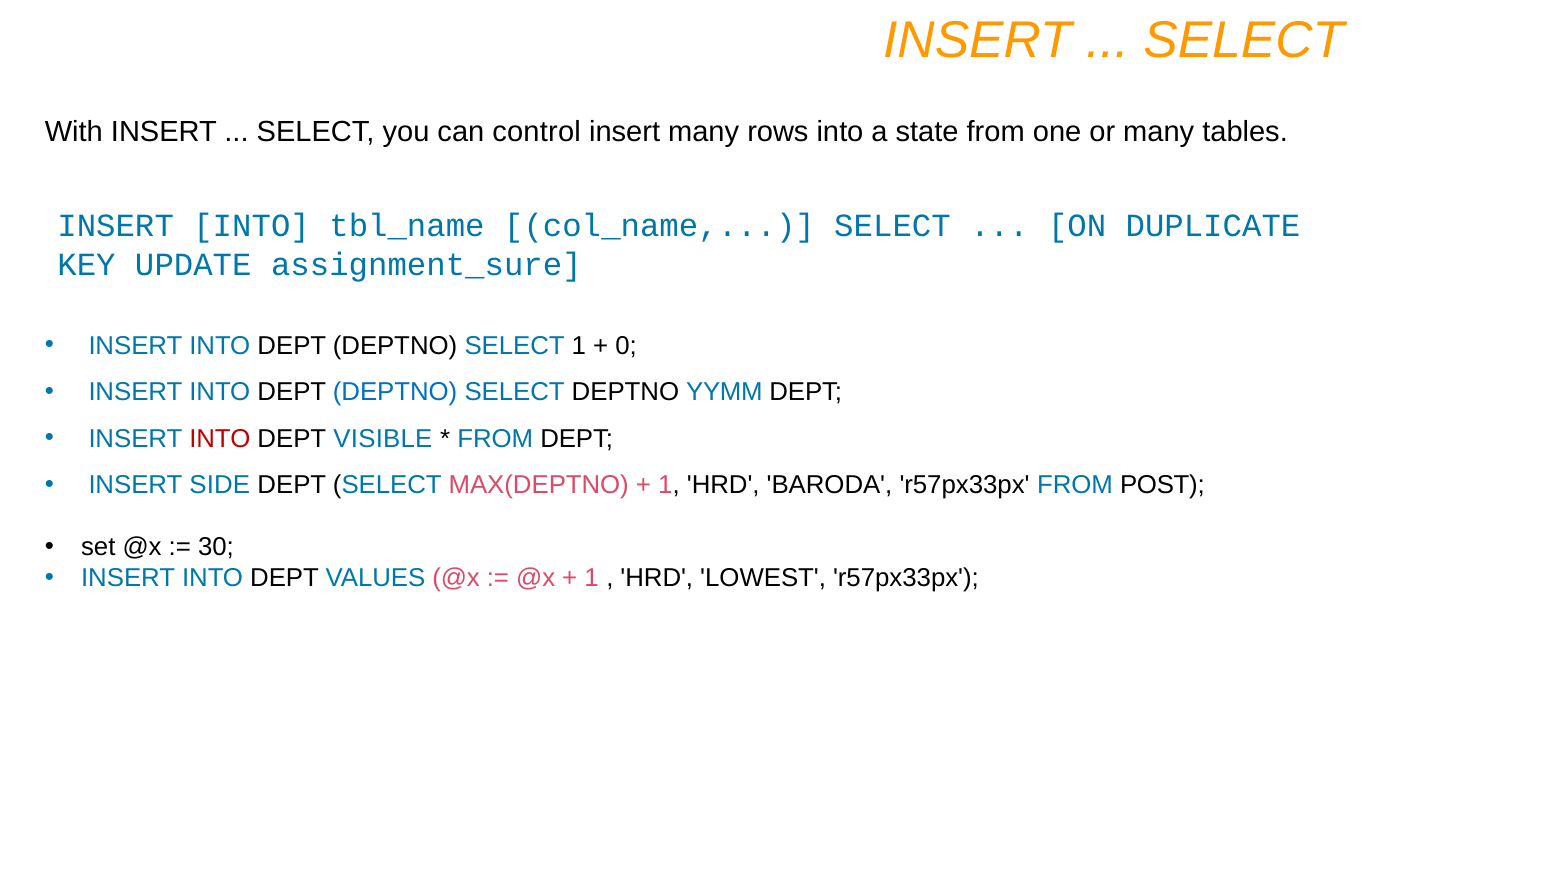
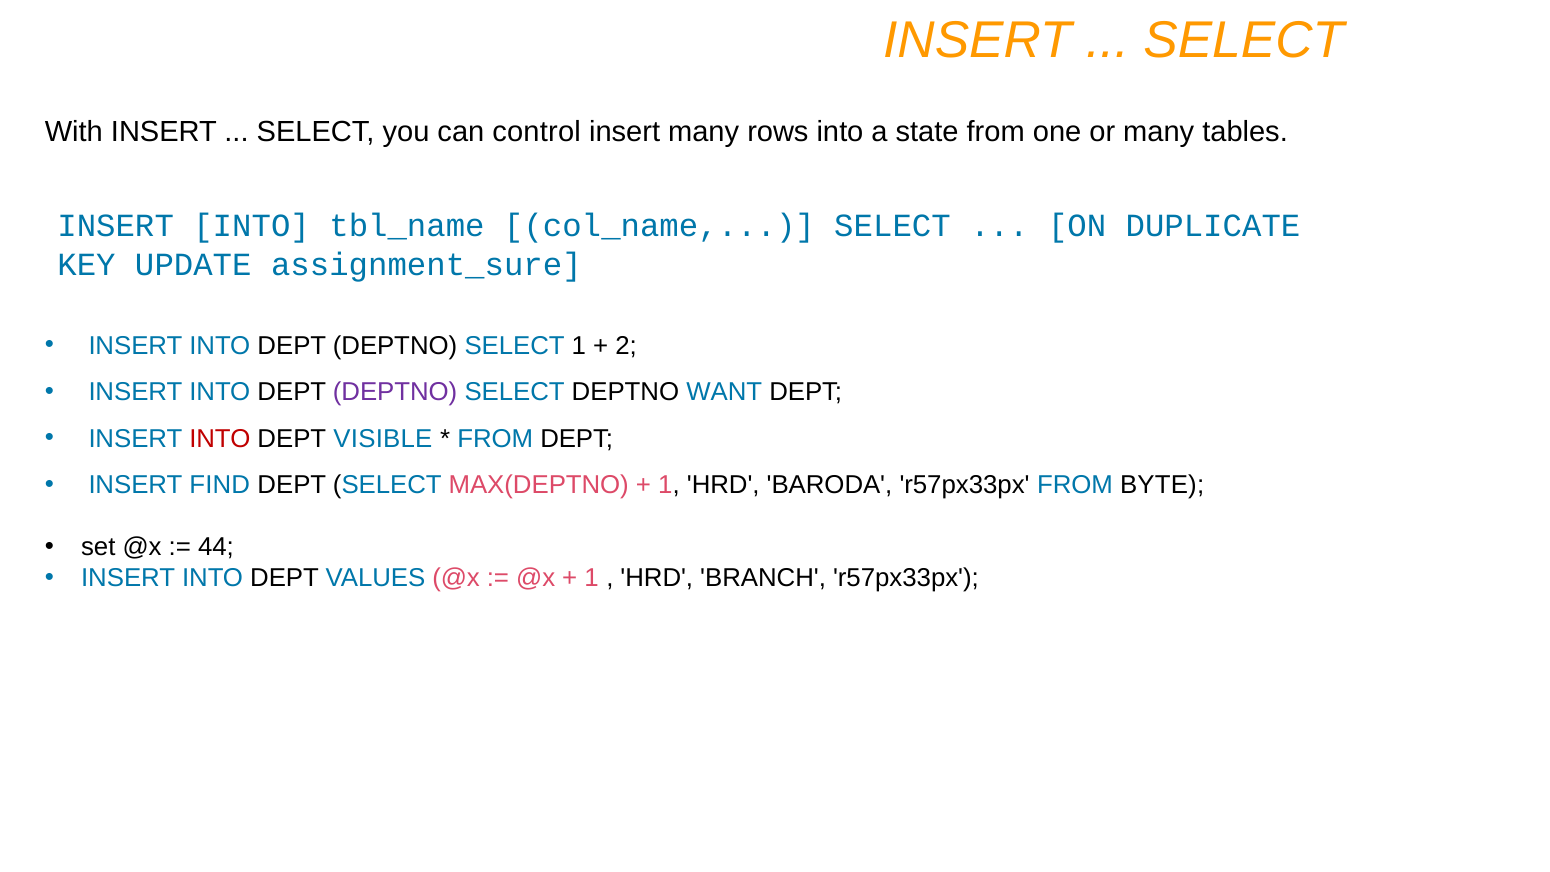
0: 0 -> 2
DEPTNO at (395, 392) colour: blue -> purple
YYMM: YYMM -> WANT
SIDE: SIDE -> FIND
POST: POST -> BYTE
30: 30 -> 44
LOWEST: LOWEST -> BRANCH
